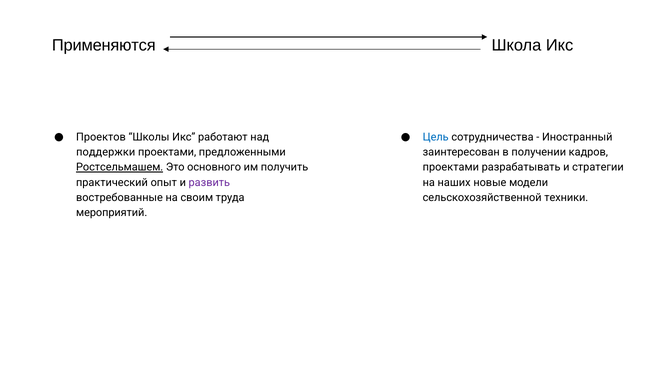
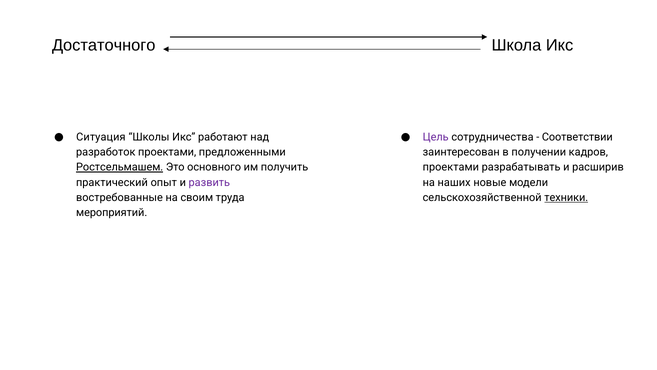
Применяются: Применяются -> Достаточного
Проектов: Проектов -> Ситуация
Цель colour: blue -> purple
Иностранный: Иностранный -> Соответствии
поддержки: поддержки -> разработок
стратегии: стратегии -> расширив
техники underline: none -> present
